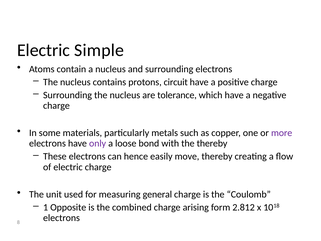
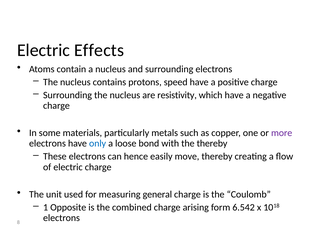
Simple: Simple -> Effects
circuit: circuit -> speed
tolerance: tolerance -> resistivity
only colour: purple -> blue
2.812: 2.812 -> 6.542
